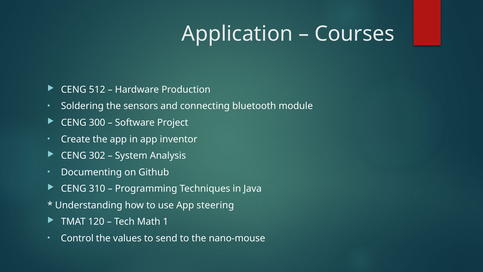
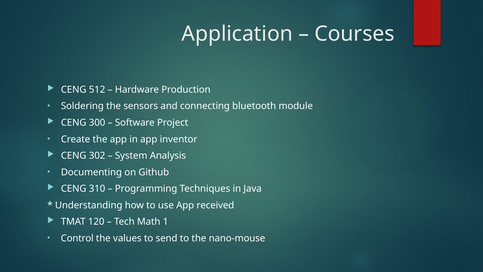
steering: steering -> received
